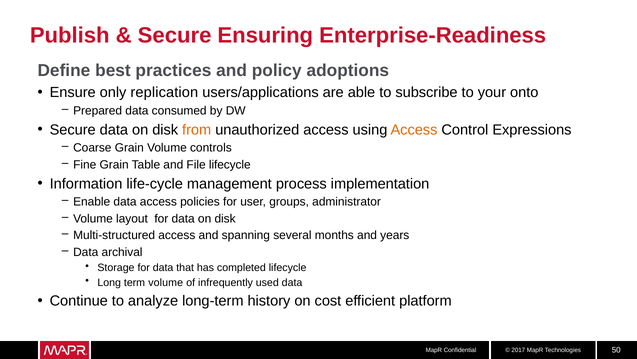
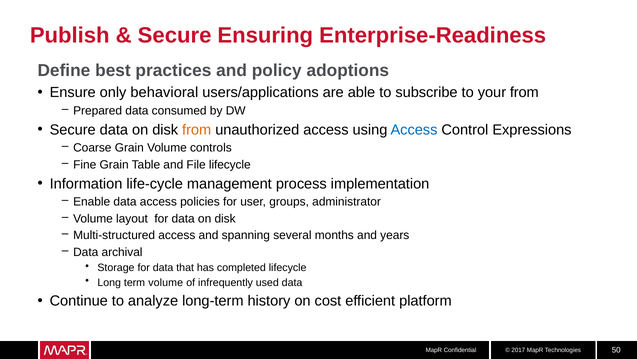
replication: replication -> behavioral
your onto: onto -> from
Access at (414, 129) colour: orange -> blue
